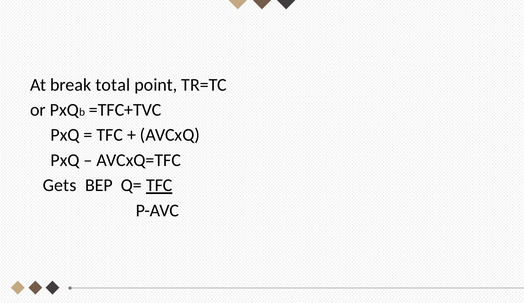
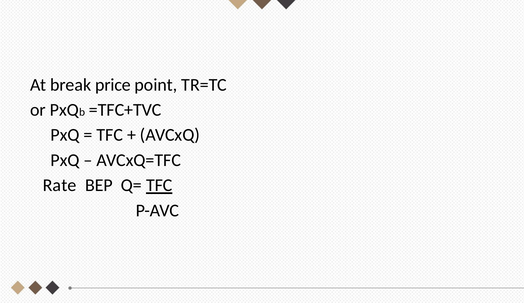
total: total -> price
Gets: Gets -> Rate
